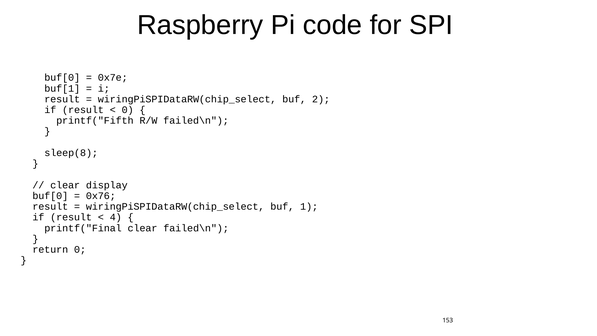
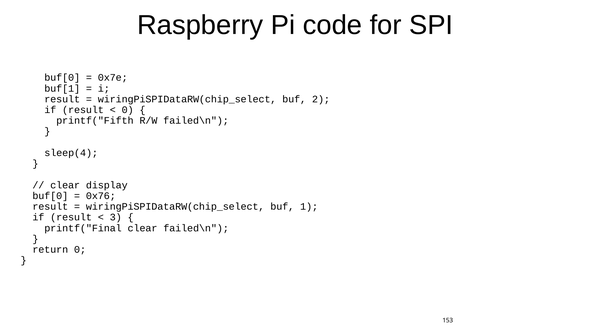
sleep(8: sleep(8 -> sleep(4
4: 4 -> 3
